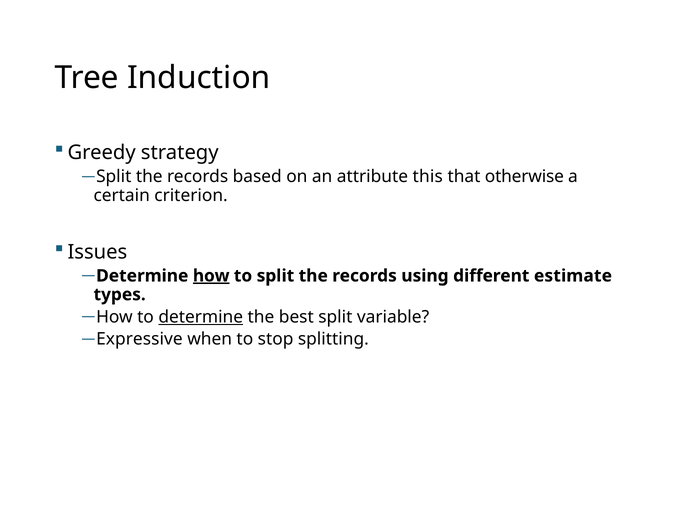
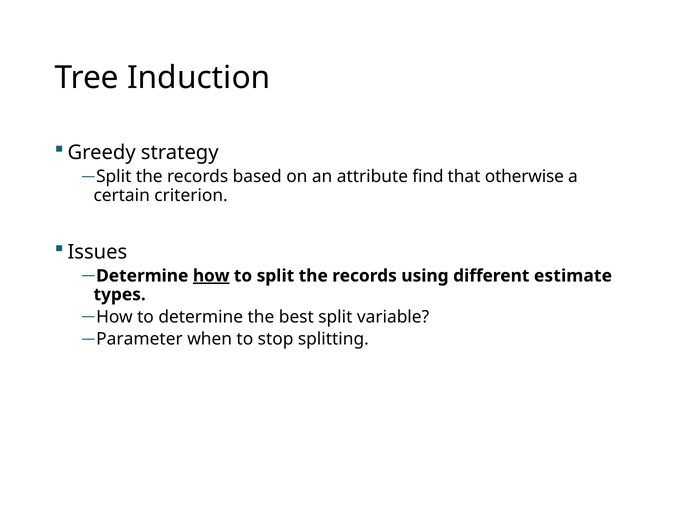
this: this -> find
determine at (201, 317) underline: present -> none
Expressive: Expressive -> Parameter
